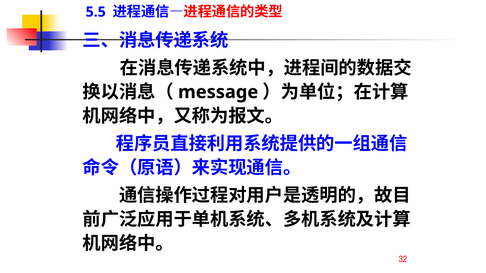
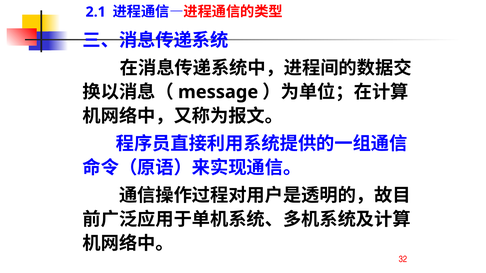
5.5: 5.5 -> 2.1
